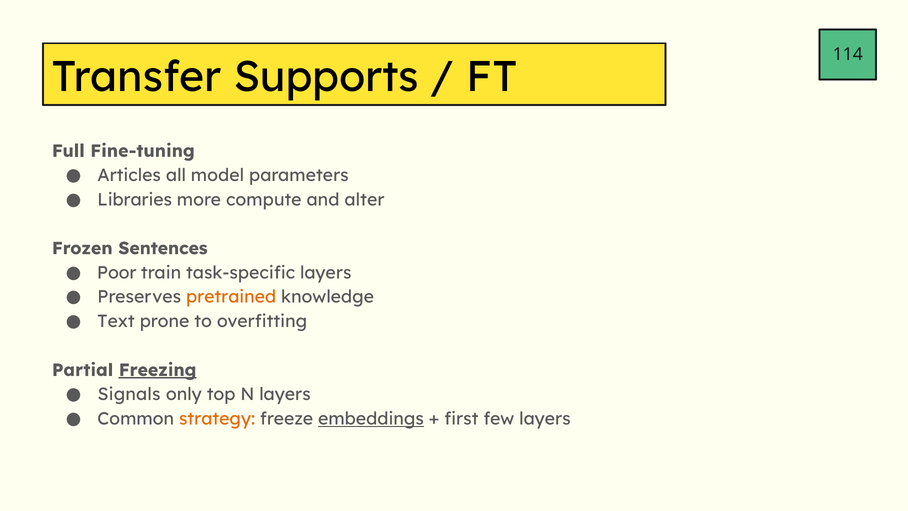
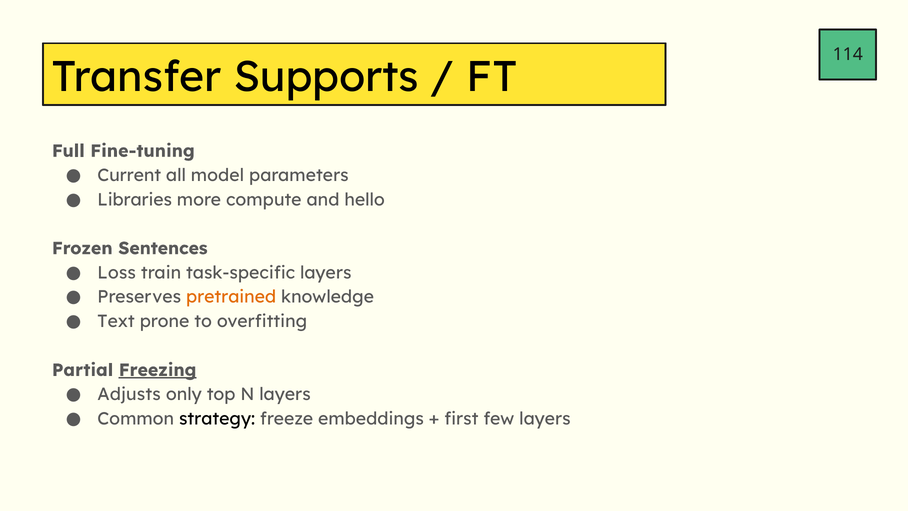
Articles: Articles -> Current
alter: alter -> hello
Poor: Poor -> Loss
Signals: Signals -> Adjusts
strategy colour: orange -> black
embeddings underline: present -> none
